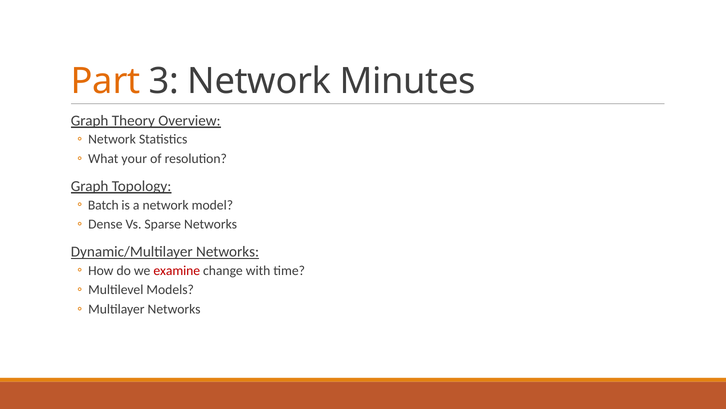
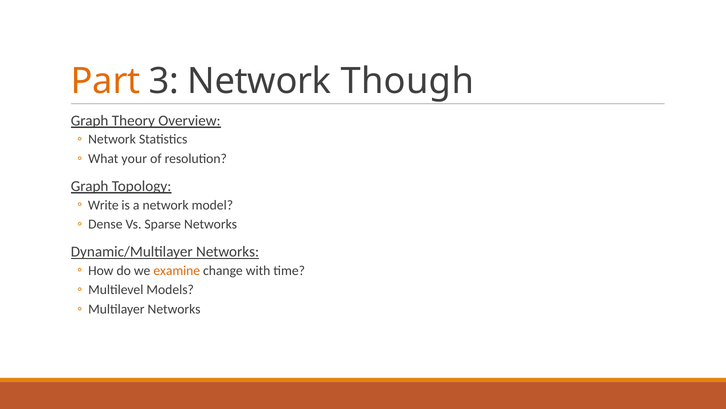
Minutes: Minutes -> Though
Batch: Batch -> Write
examine colour: red -> orange
